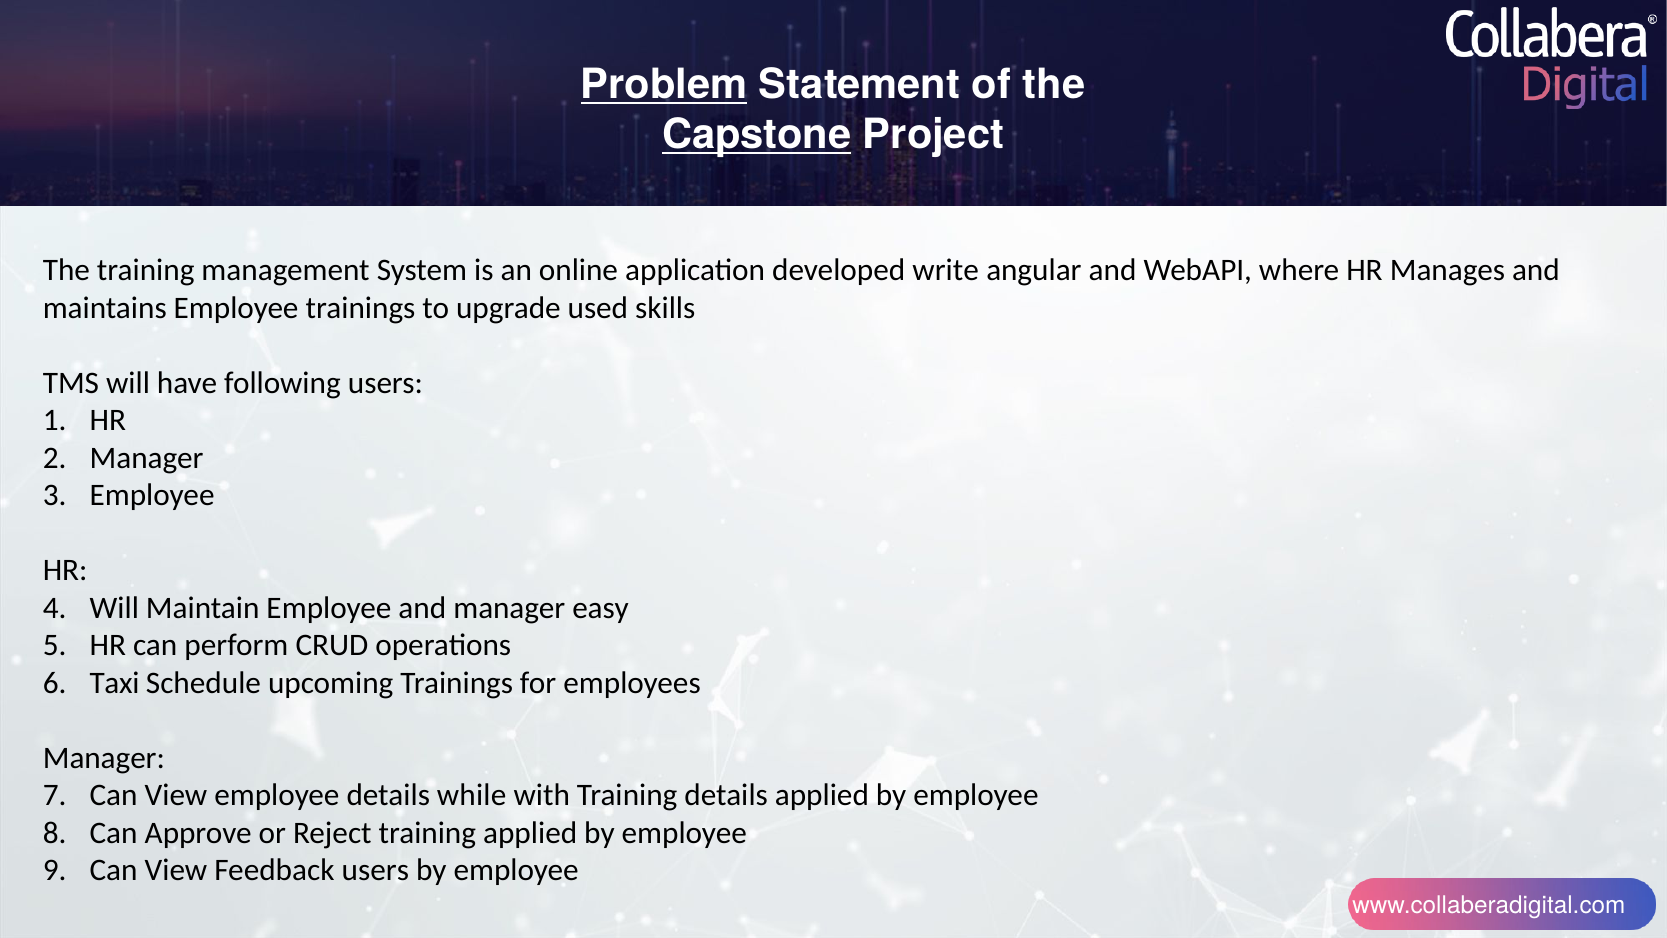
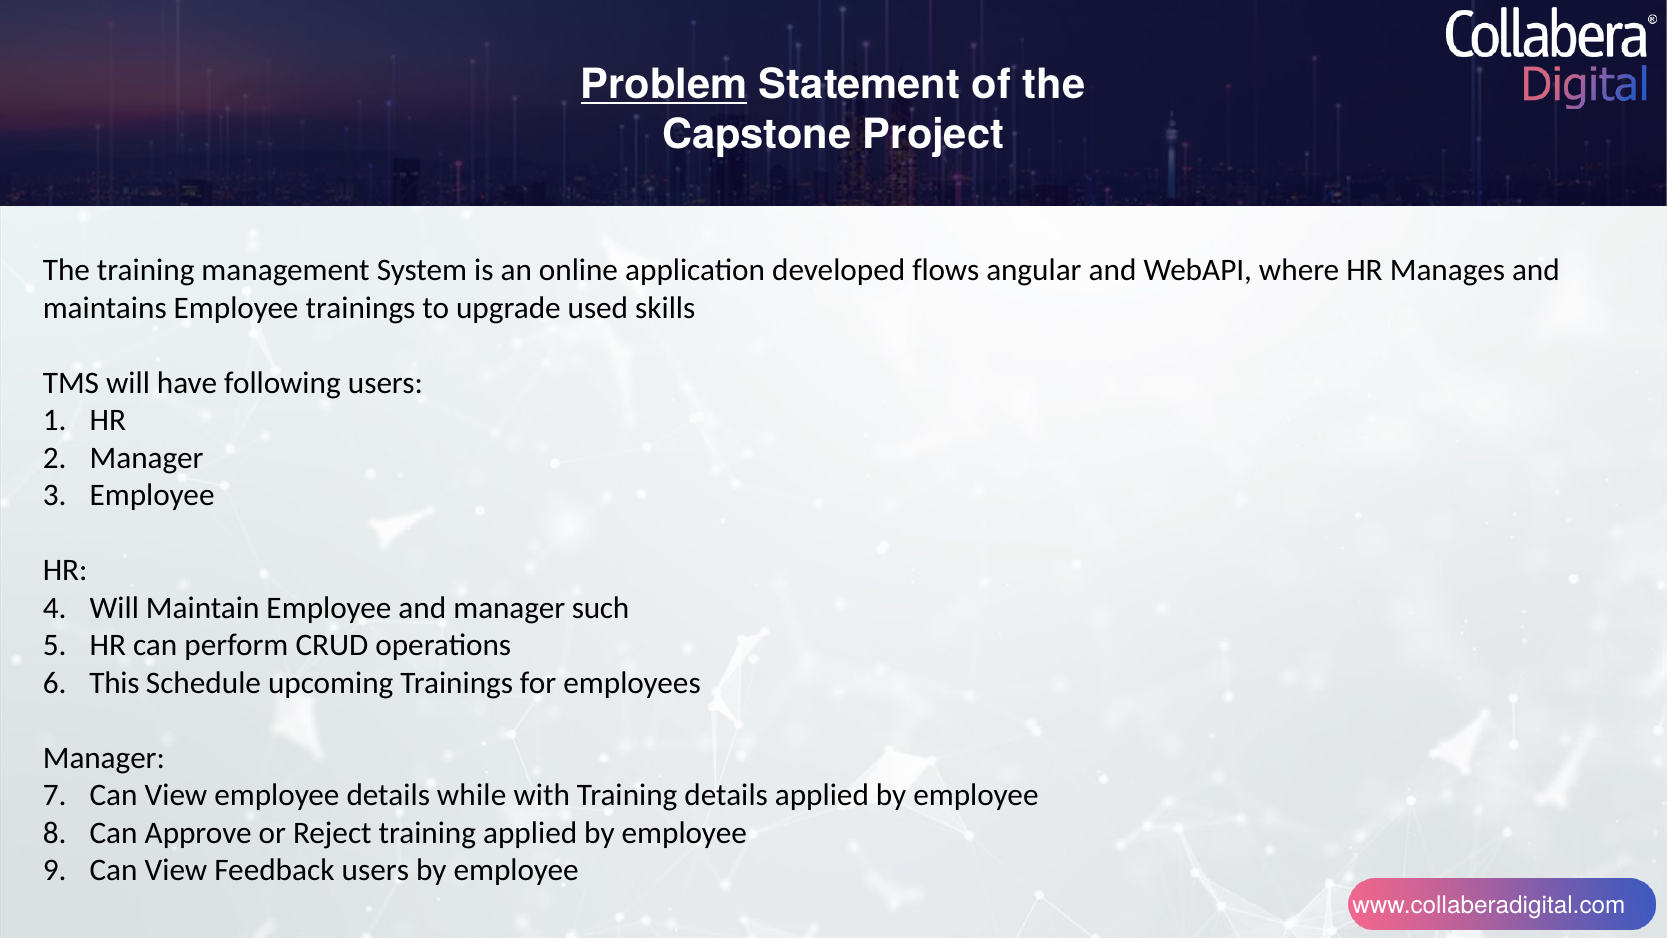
Capstone underline: present -> none
write: write -> flows
easy: easy -> such
Taxi: Taxi -> This
